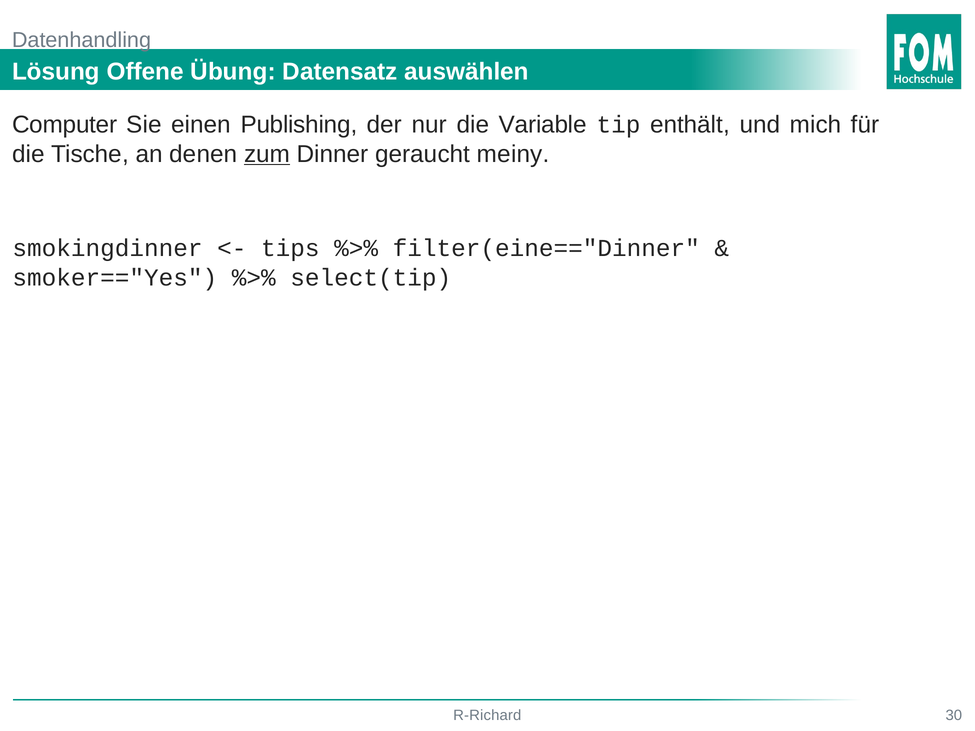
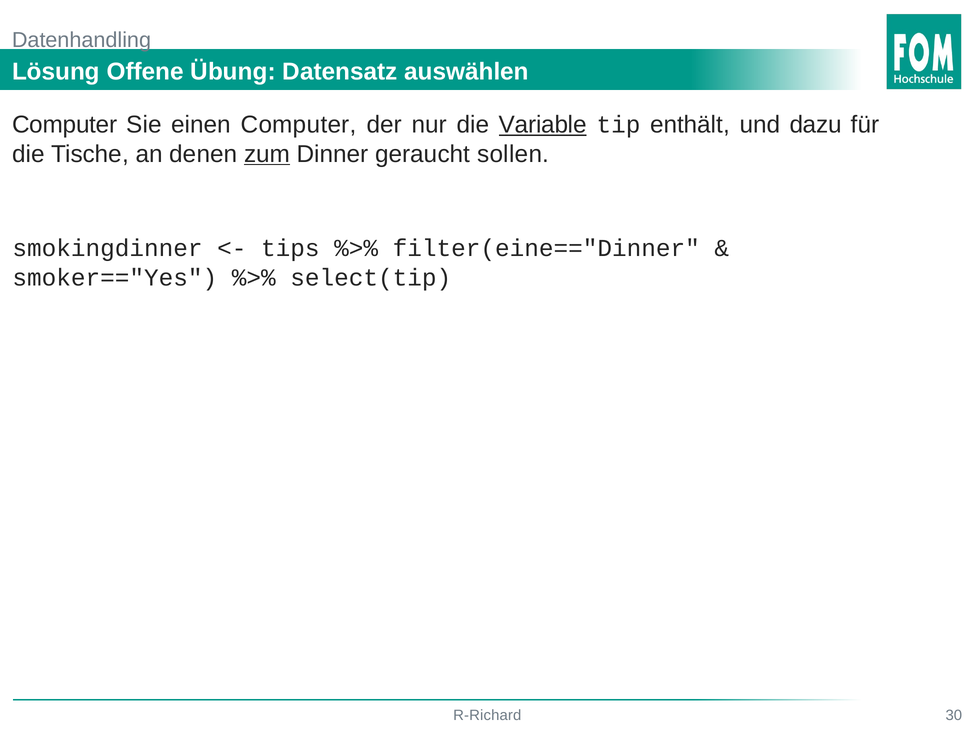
einen Publishing: Publishing -> Computer
Variable underline: none -> present
mich: mich -> dazu
meiny: meiny -> sollen
